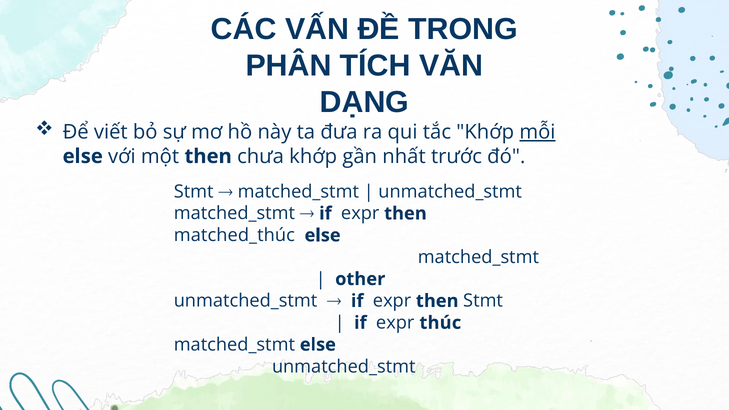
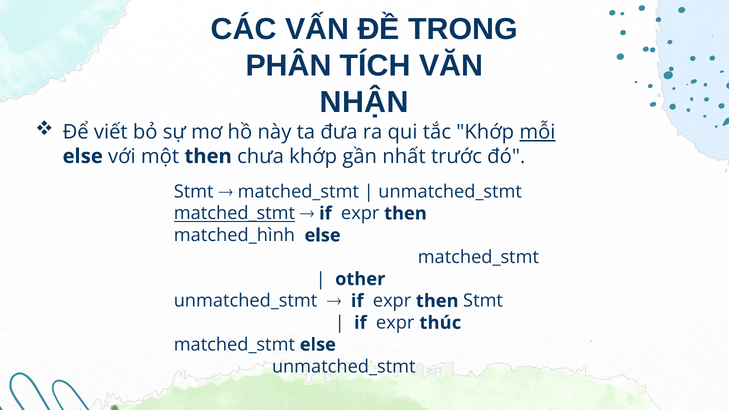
DẠNG: DẠNG -> NHẬN
matched_stmt at (234, 214) underline: none -> present
matched_thúc: matched_thúc -> matched_hình
